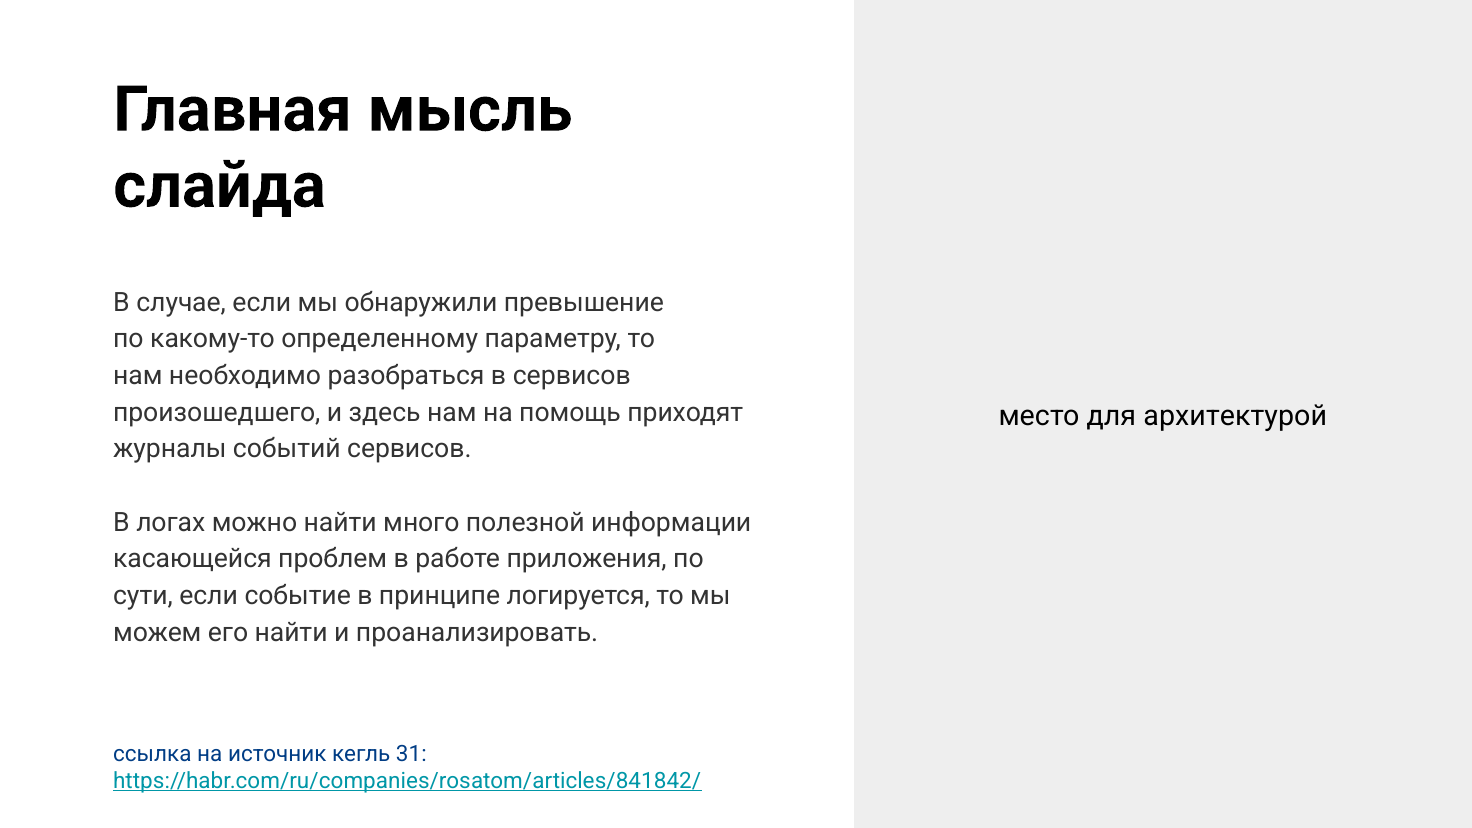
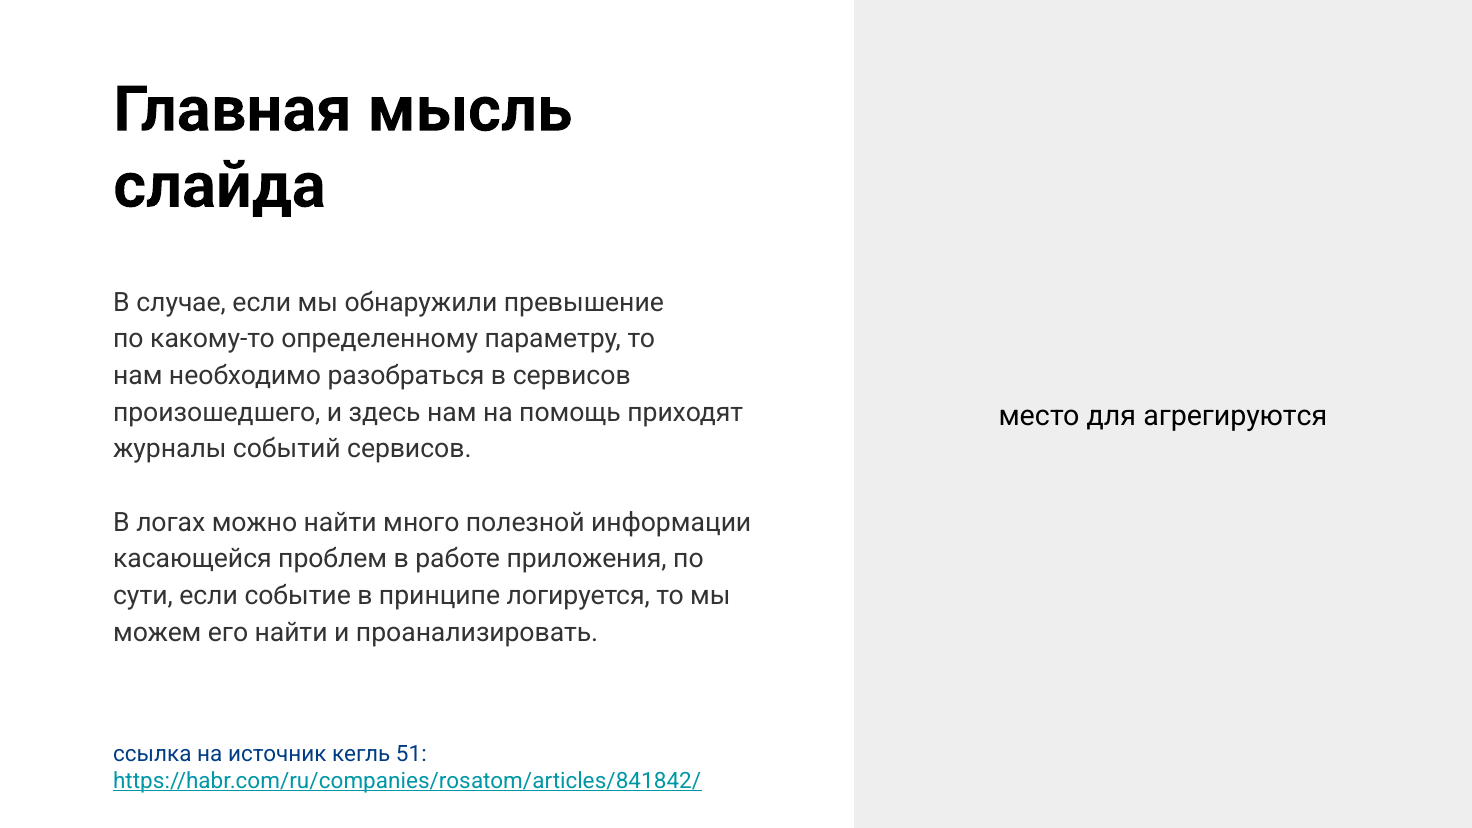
архитектурой: архитектурой -> агрегируются
31: 31 -> 51
